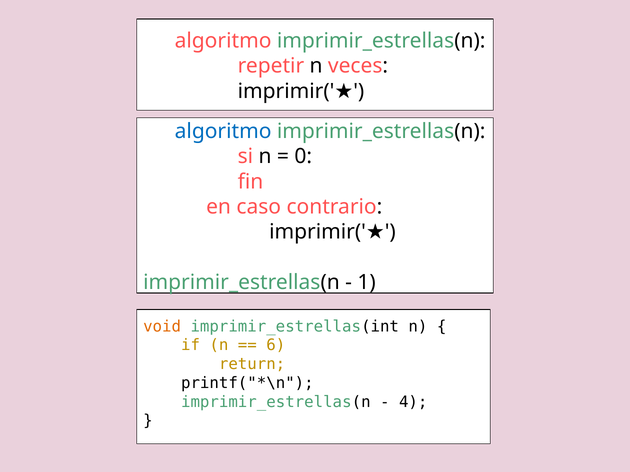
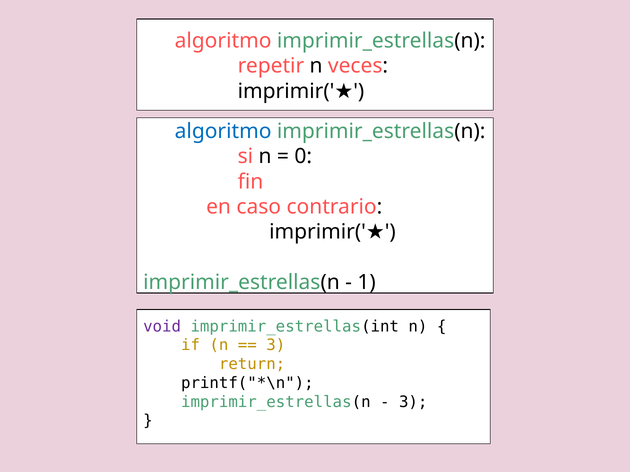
void colour: orange -> purple
6 at (276, 346): 6 -> 3
4 at (413, 402): 4 -> 3
